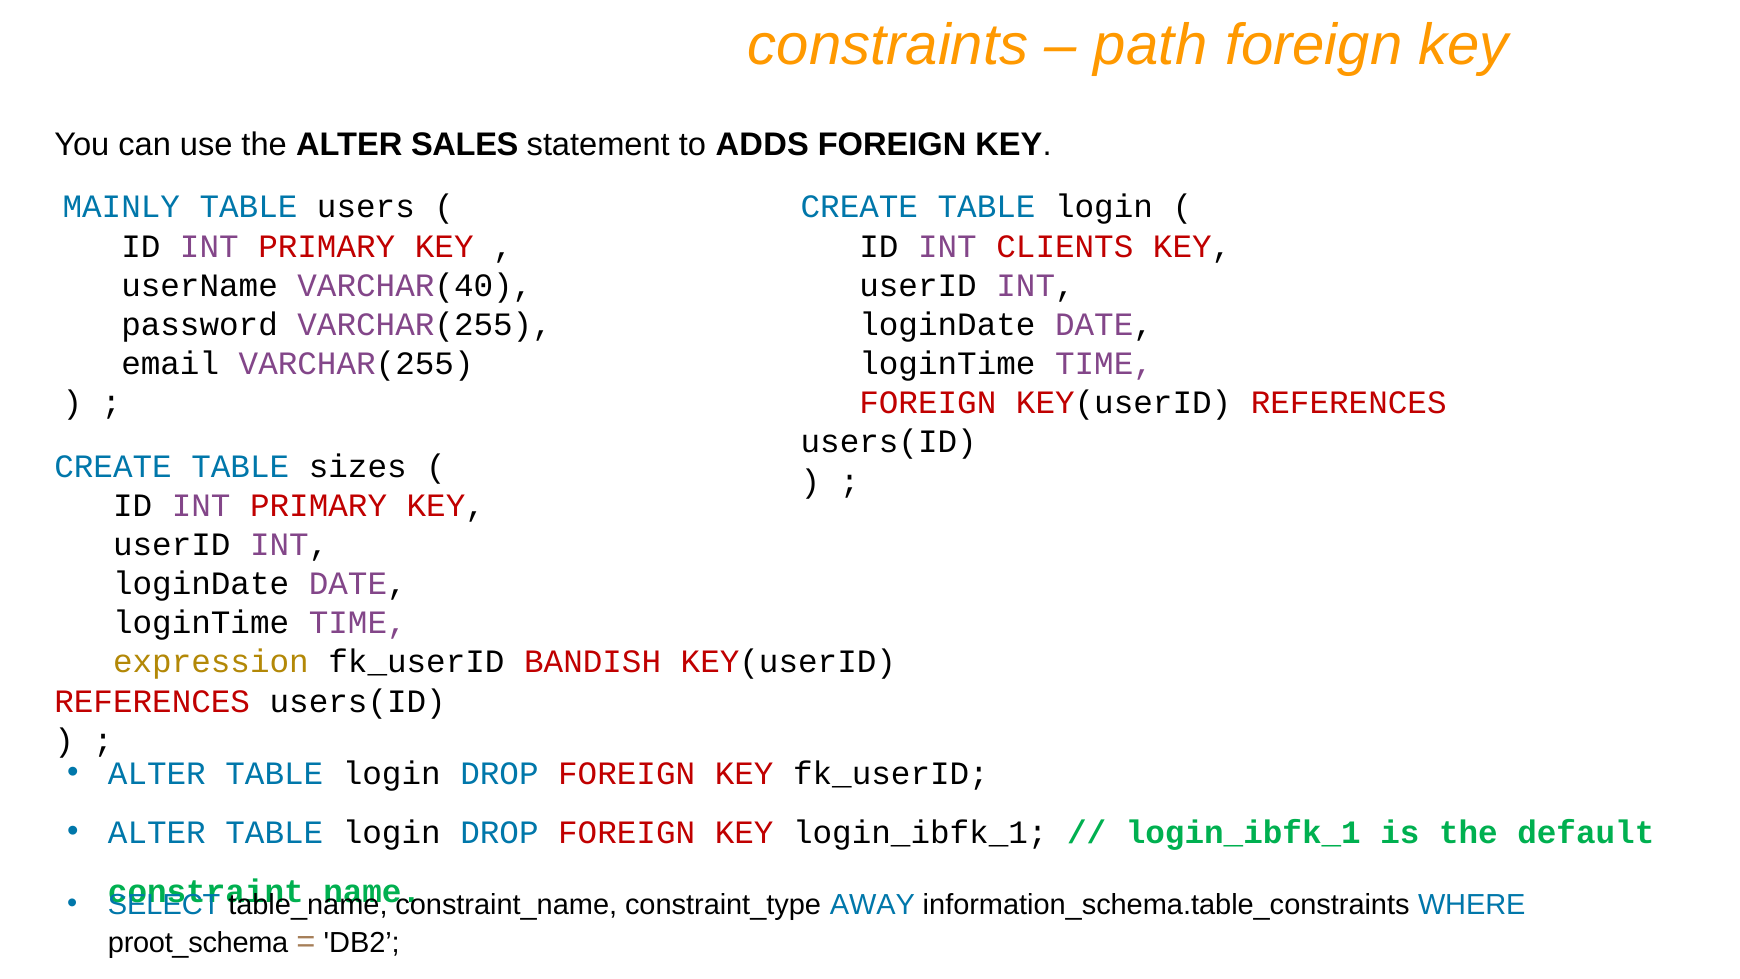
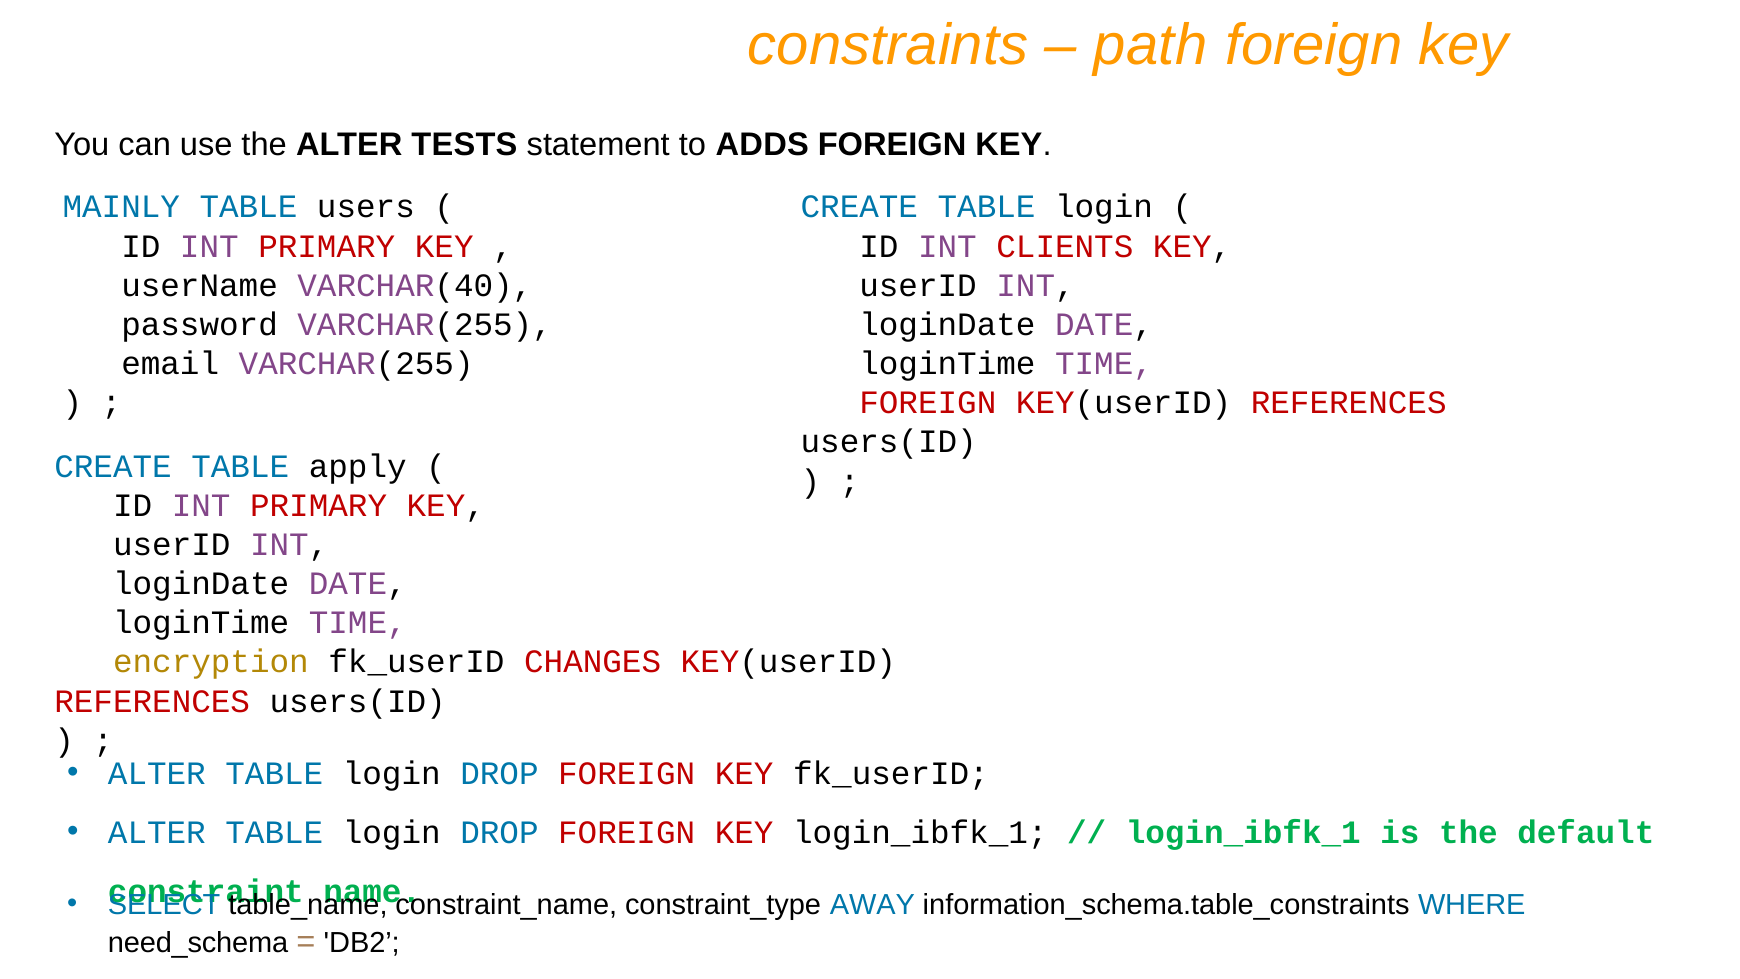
SALES: SALES -> TESTS
sizes: sizes -> apply
expression: expression -> encryption
BANDISH: BANDISH -> CHANGES
proot_schema: proot_schema -> need_schema
